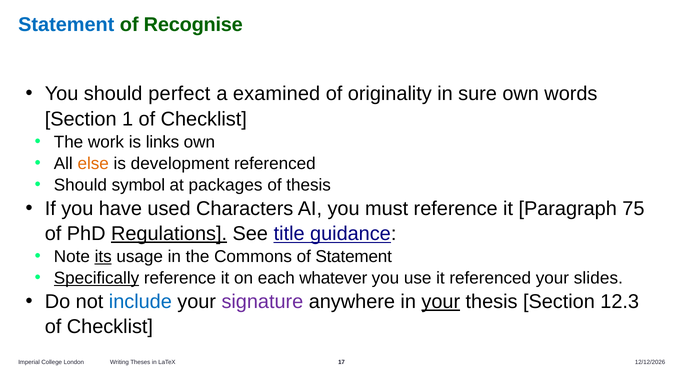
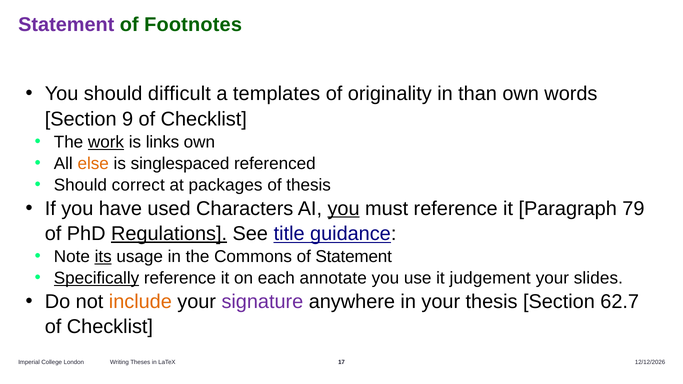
Statement at (66, 25) colour: blue -> purple
Recognise: Recognise -> Footnotes
perfect: perfect -> difficult
examined: examined -> templates
sure: sure -> than
1: 1 -> 9
work underline: none -> present
development: development -> singlespaced
symbol: symbol -> correct
you at (344, 209) underline: none -> present
75: 75 -> 79
whatever: whatever -> annotate
it referenced: referenced -> judgement
include colour: blue -> orange
your at (441, 302) underline: present -> none
12.3: 12.3 -> 62.7
